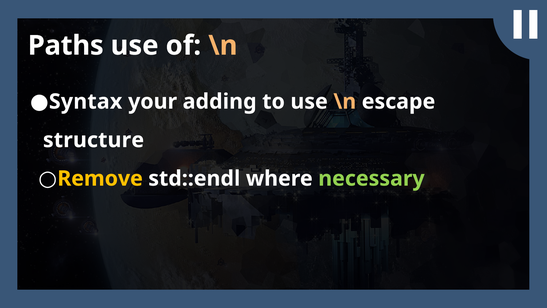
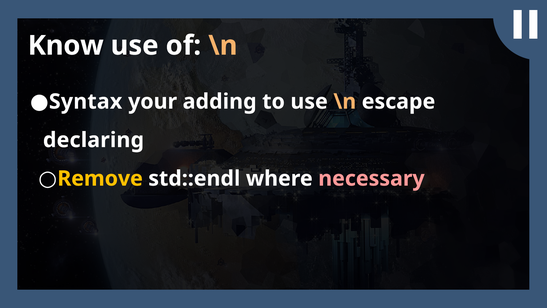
Paths: Paths -> Know
structure: structure -> declaring
necessary colour: light green -> pink
